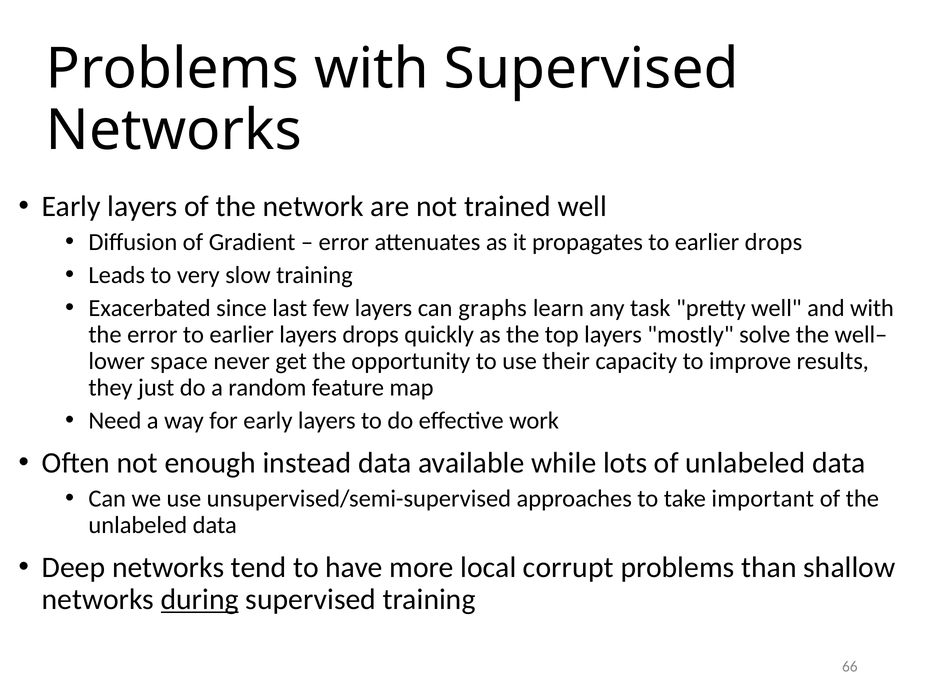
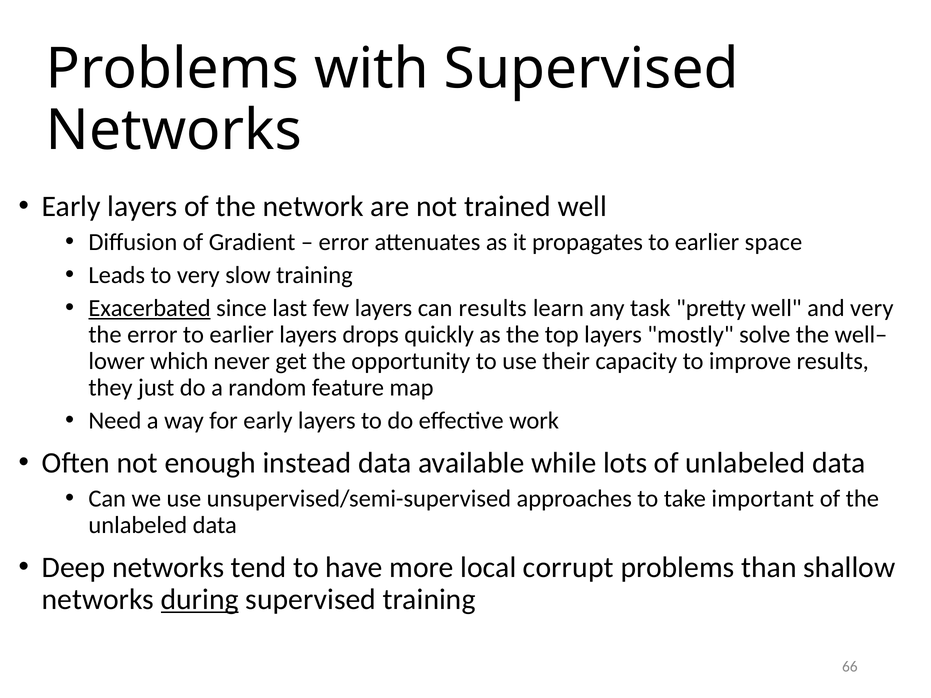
earlier drops: drops -> space
Exacerbated underline: none -> present
can graphs: graphs -> results
and with: with -> very
space: space -> which
